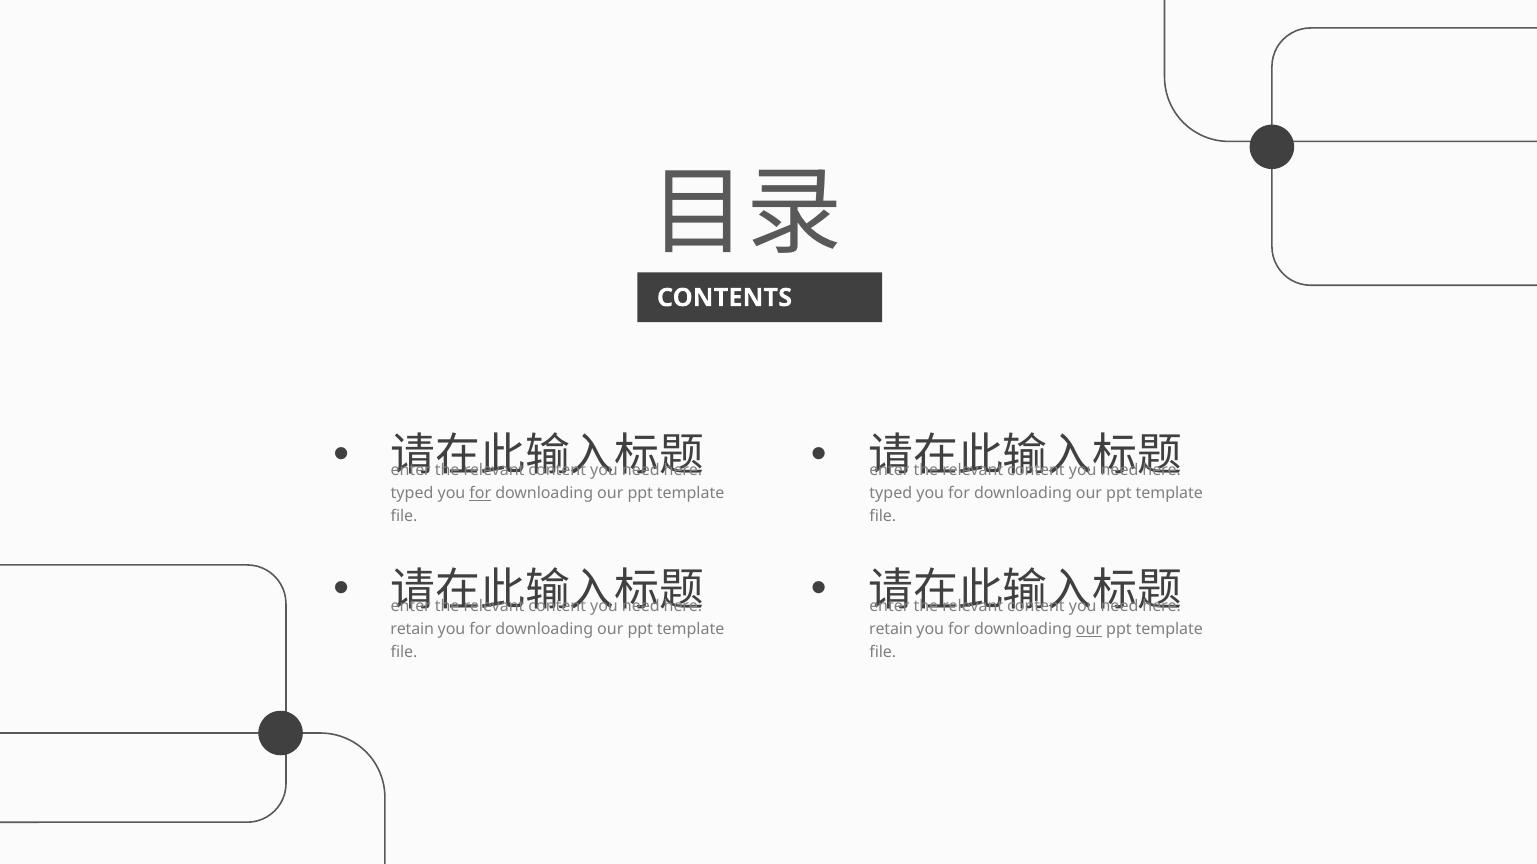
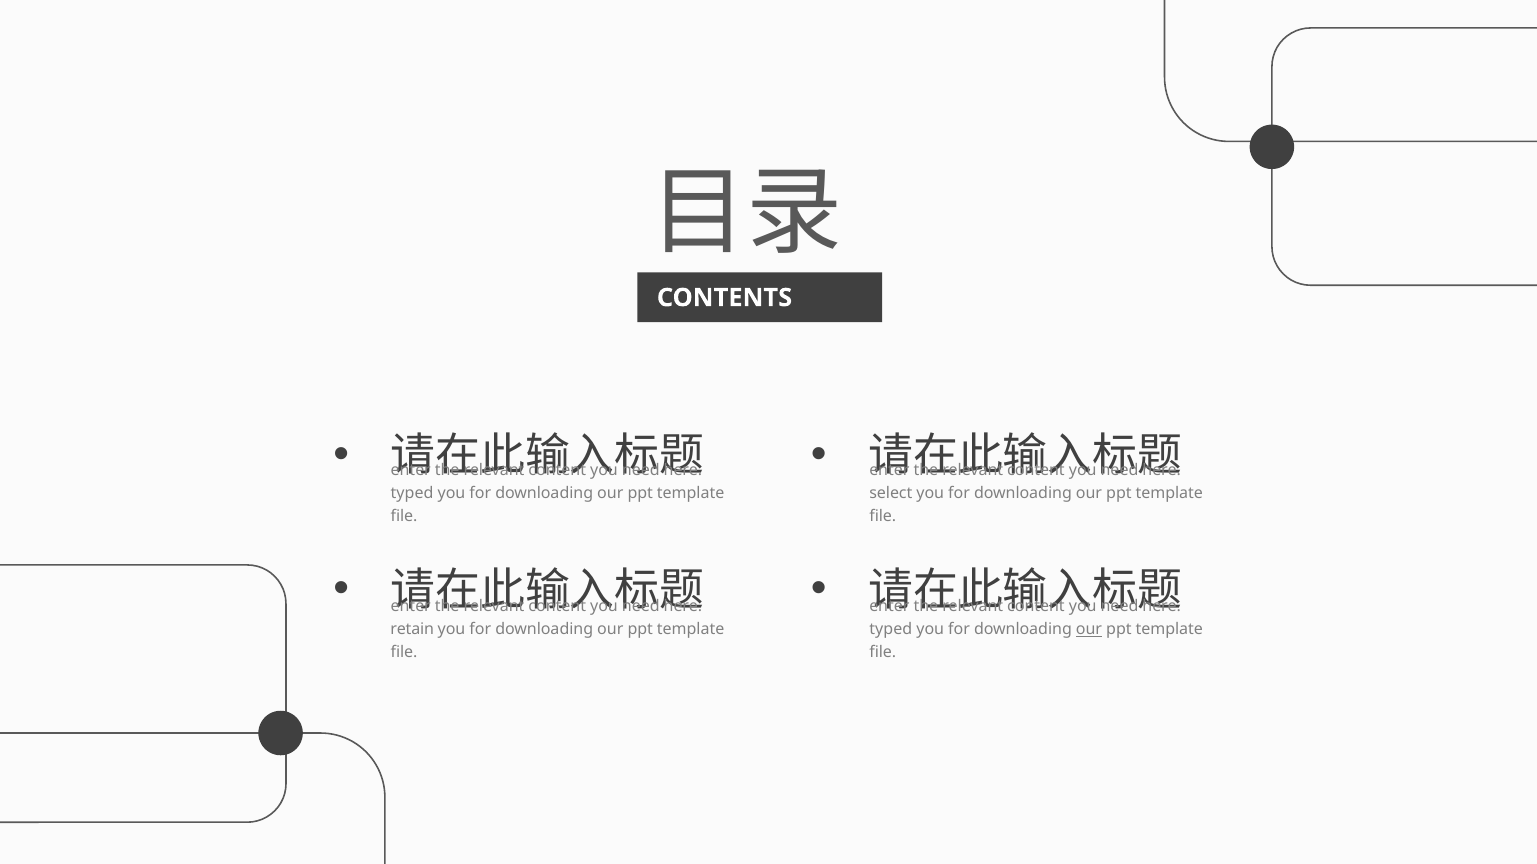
for at (480, 494) underline: present -> none
typed at (891, 494): typed -> select
retain at (891, 630): retain -> typed
